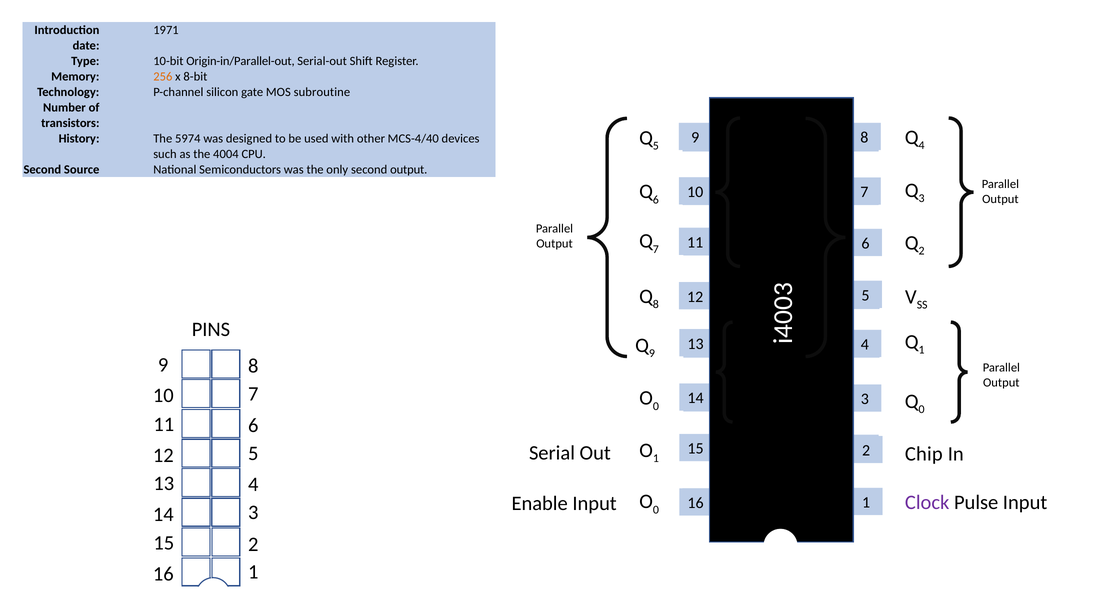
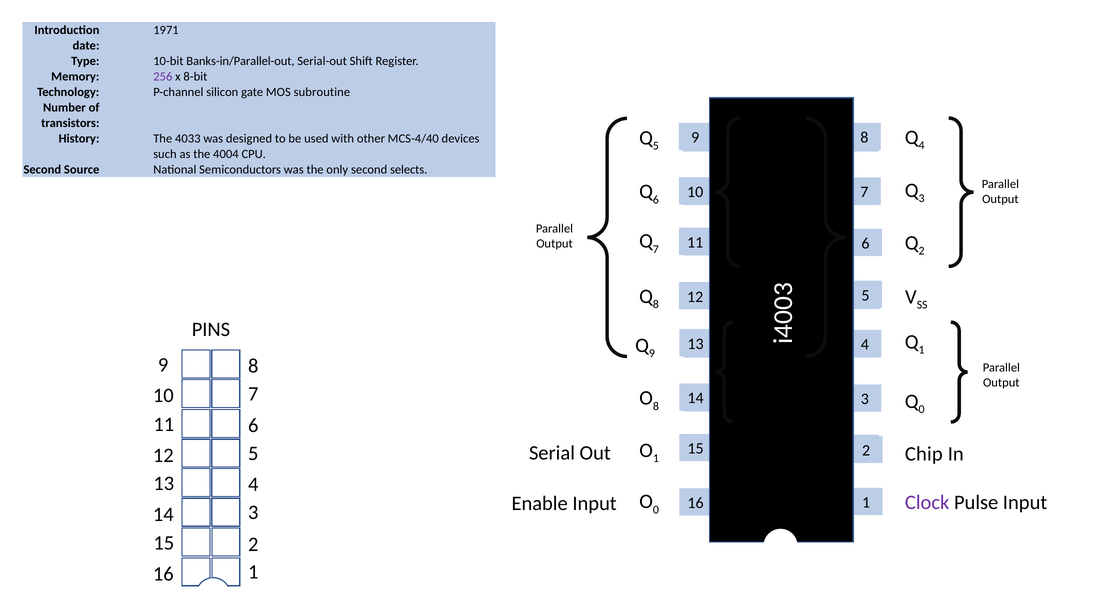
Origin-in/Parallel-out: Origin-in/Parallel-out -> Banks-in/Parallel-out
256 colour: orange -> purple
5974: 5974 -> 4033
second output: output -> selects
0 at (656, 406): 0 -> 8
